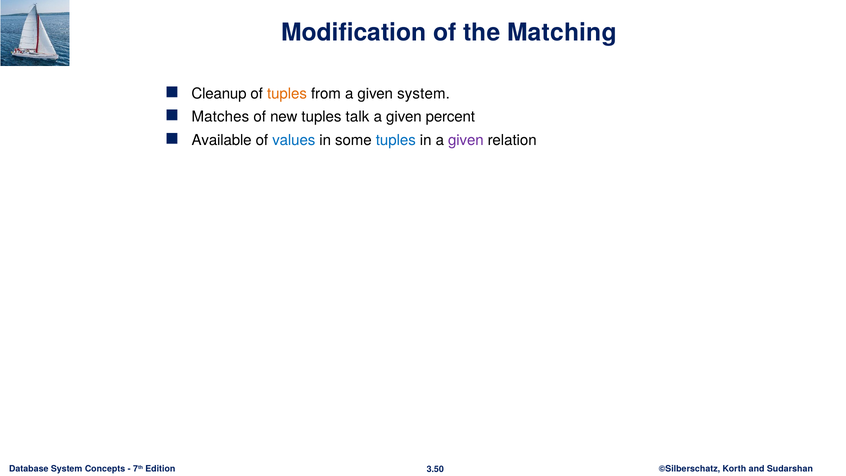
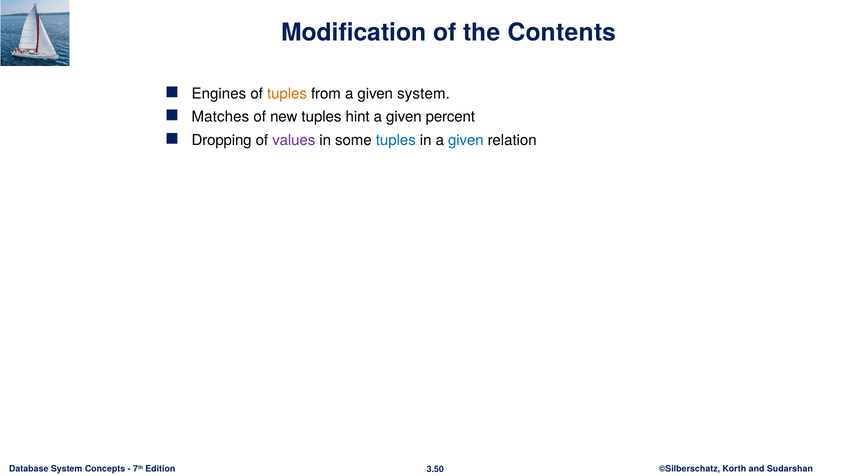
Matching: Matching -> Contents
Cleanup: Cleanup -> Engines
talk: talk -> hint
Available: Available -> Dropping
values colour: blue -> purple
given at (466, 140) colour: purple -> blue
